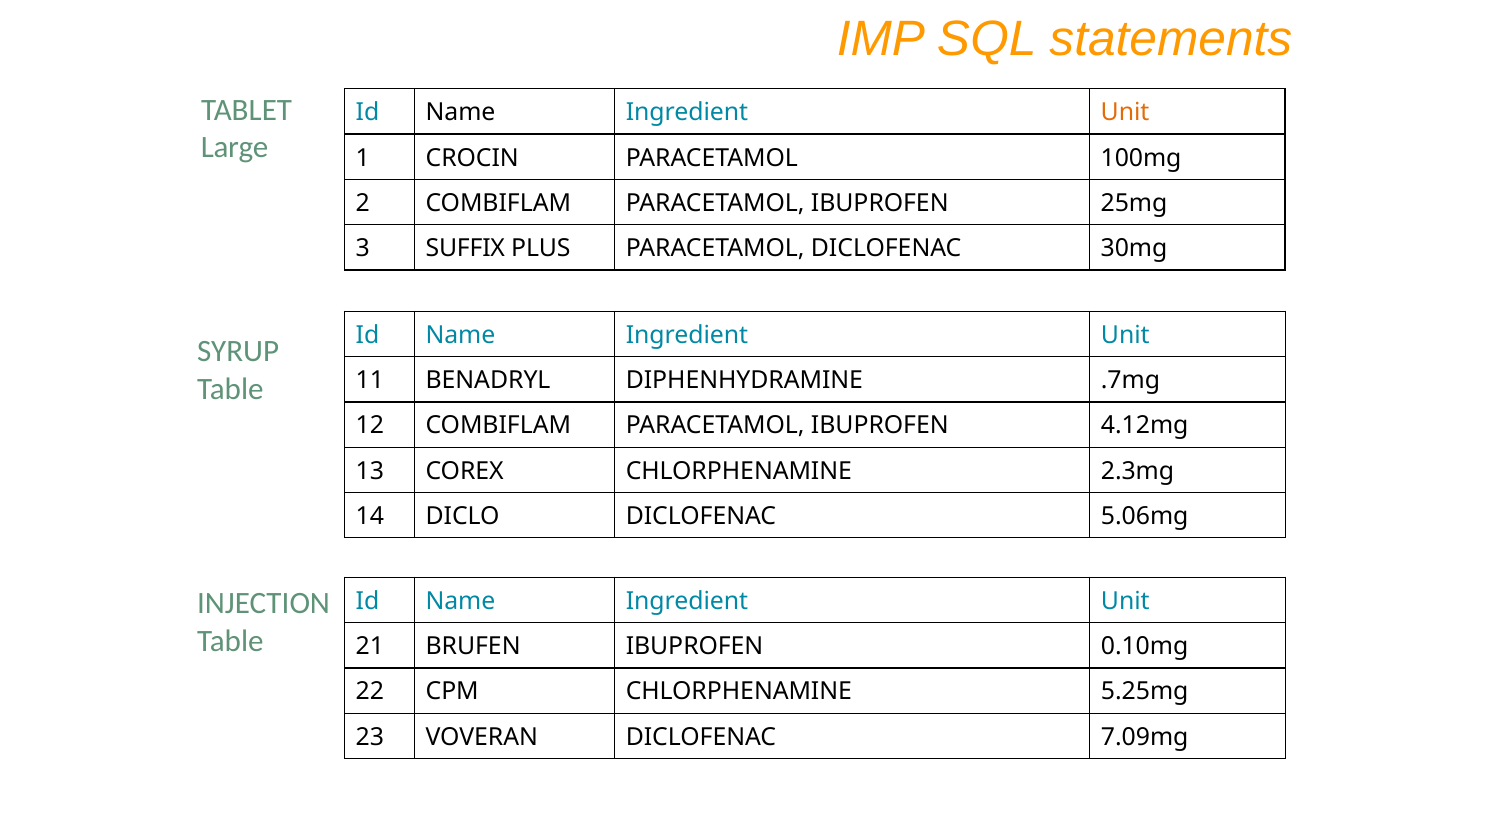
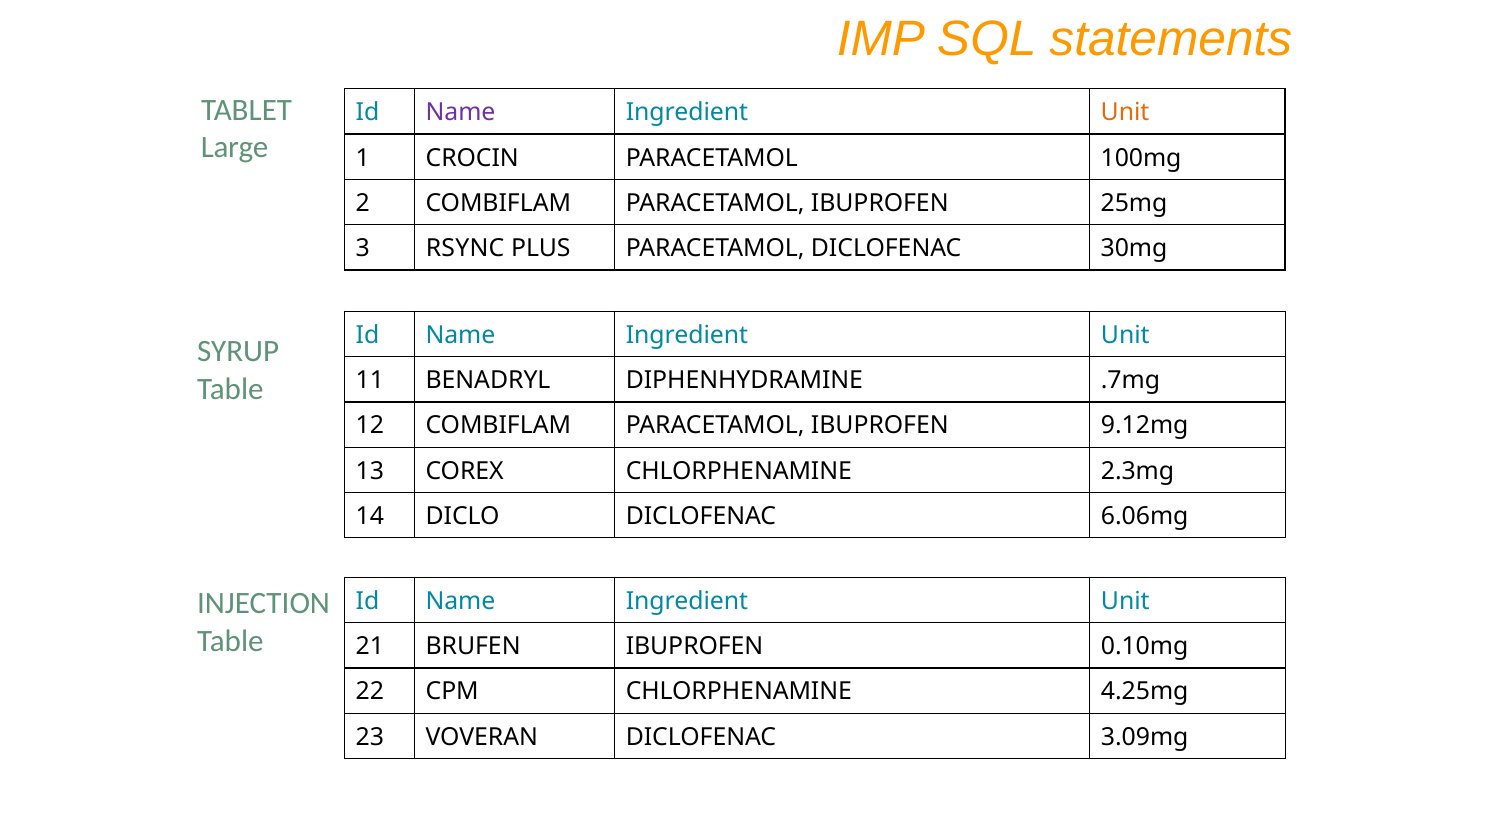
Name at (461, 113) colour: black -> purple
SUFFIX: SUFFIX -> RSYNC
4.12mg: 4.12mg -> 9.12mg
5.06mg: 5.06mg -> 6.06mg
5.25mg: 5.25mg -> 4.25mg
7.09mg: 7.09mg -> 3.09mg
